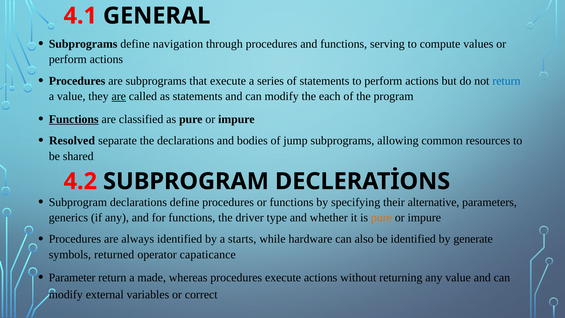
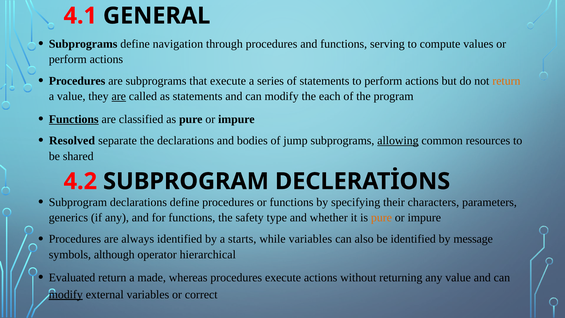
return at (506, 81) colour: blue -> orange
allowing underline: none -> present
alternative: alternative -> characters
driver: driver -> safety
while hardware: hardware -> variables
generate: generate -> message
returned: returned -> although
capaticance: capaticance -> hierarchical
Parameter: Parameter -> Evaluated
modify at (66, 294) underline: none -> present
